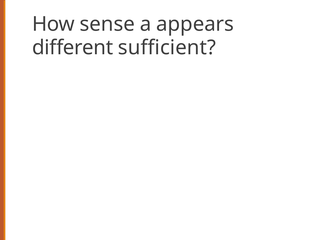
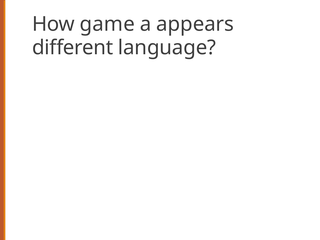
sense: sense -> game
sufficient: sufficient -> language
